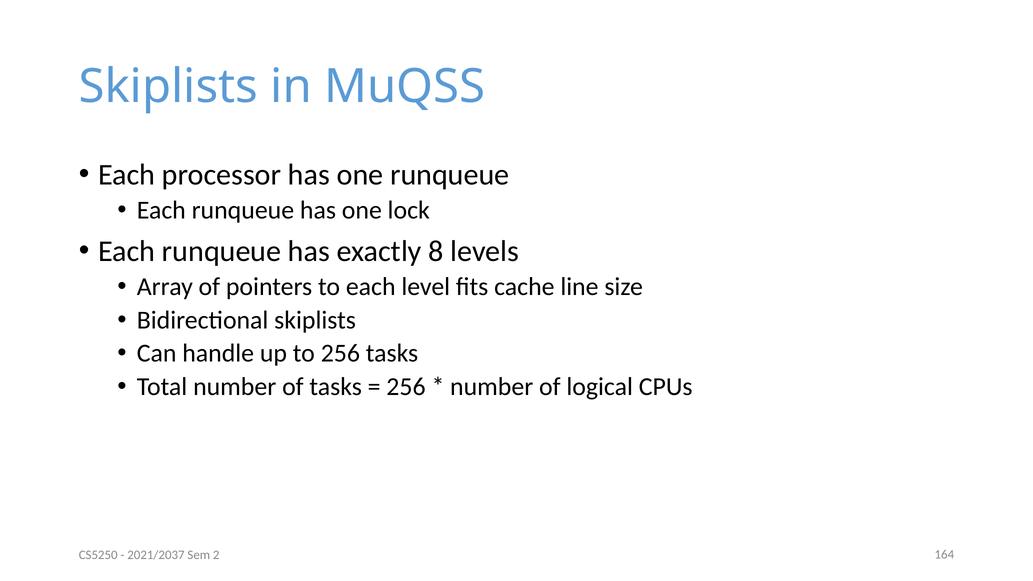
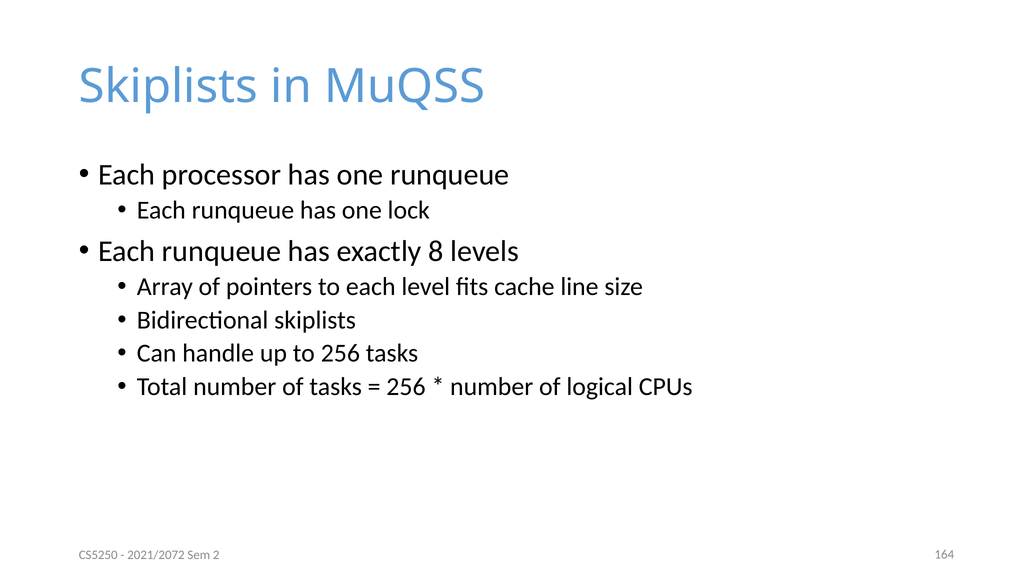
2021/2037: 2021/2037 -> 2021/2072
